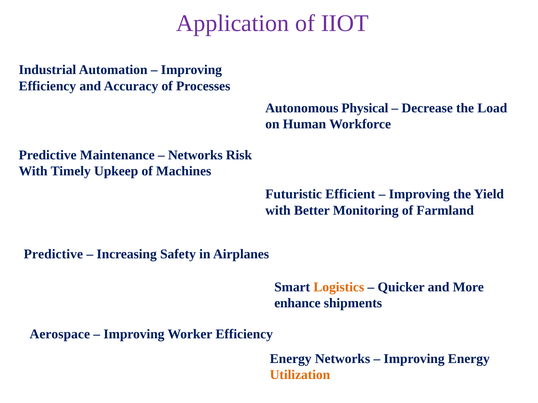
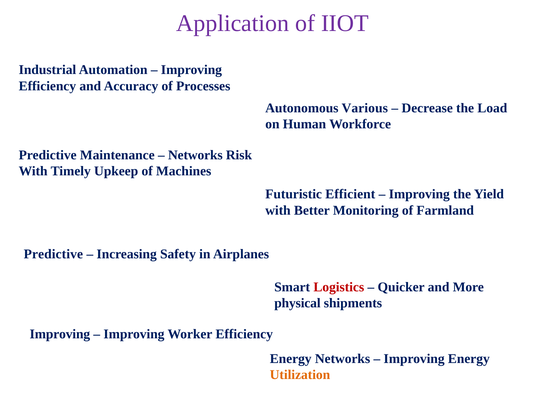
Physical: Physical -> Various
Logistics colour: orange -> red
enhance: enhance -> physical
Aerospace at (60, 334): Aerospace -> Improving
